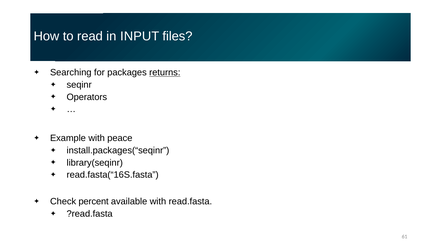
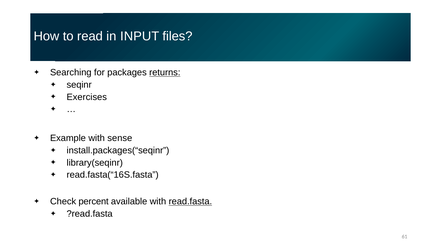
Operators: Operators -> Exercises
peace: peace -> sense
read.fasta underline: none -> present
